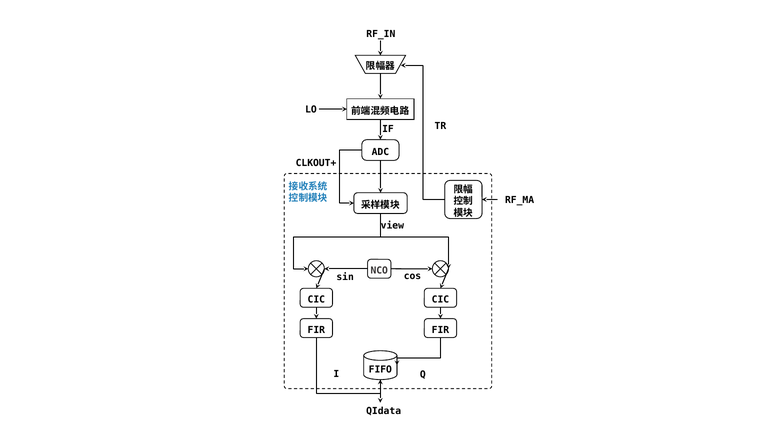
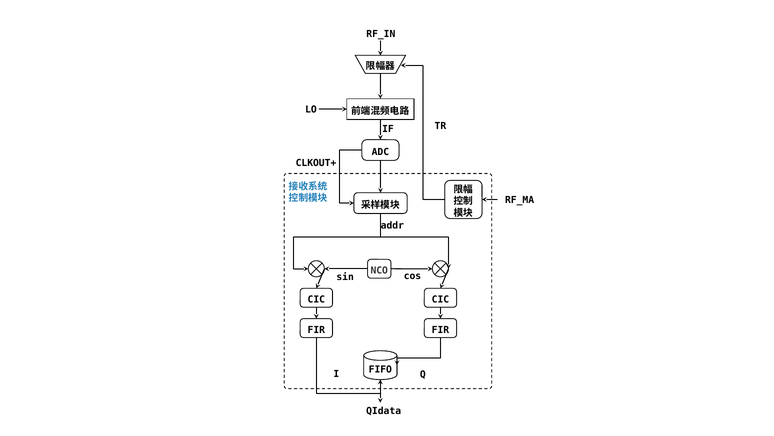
view: view -> addr
